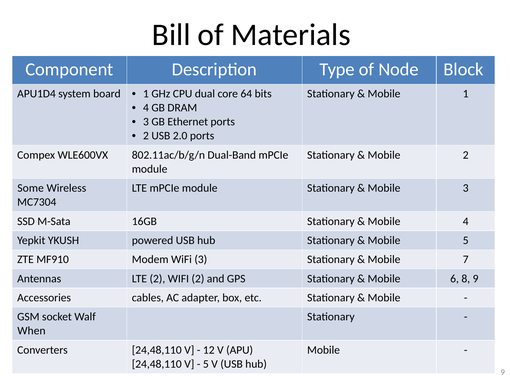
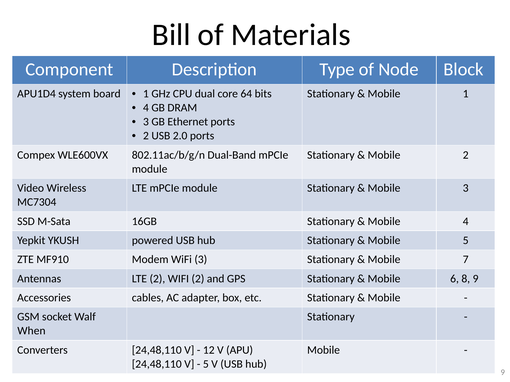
Some: Some -> Video
